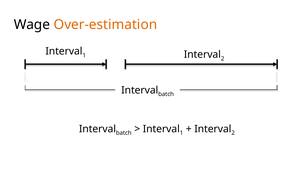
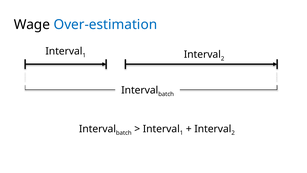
Over-estimation colour: orange -> blue
